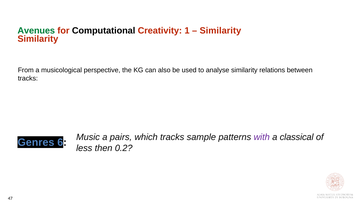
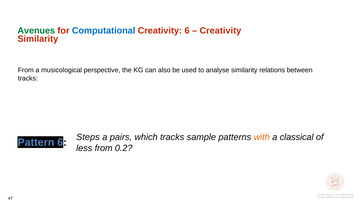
Computational colour: black -> blue
Creativity 1: 1 -> 6
Similarity at (220, 31): Similarity -> Creativity
Music: Music -> Steps
with colour: purple -> orange
Genres: Genres -> Pattern
less then: then -> from
